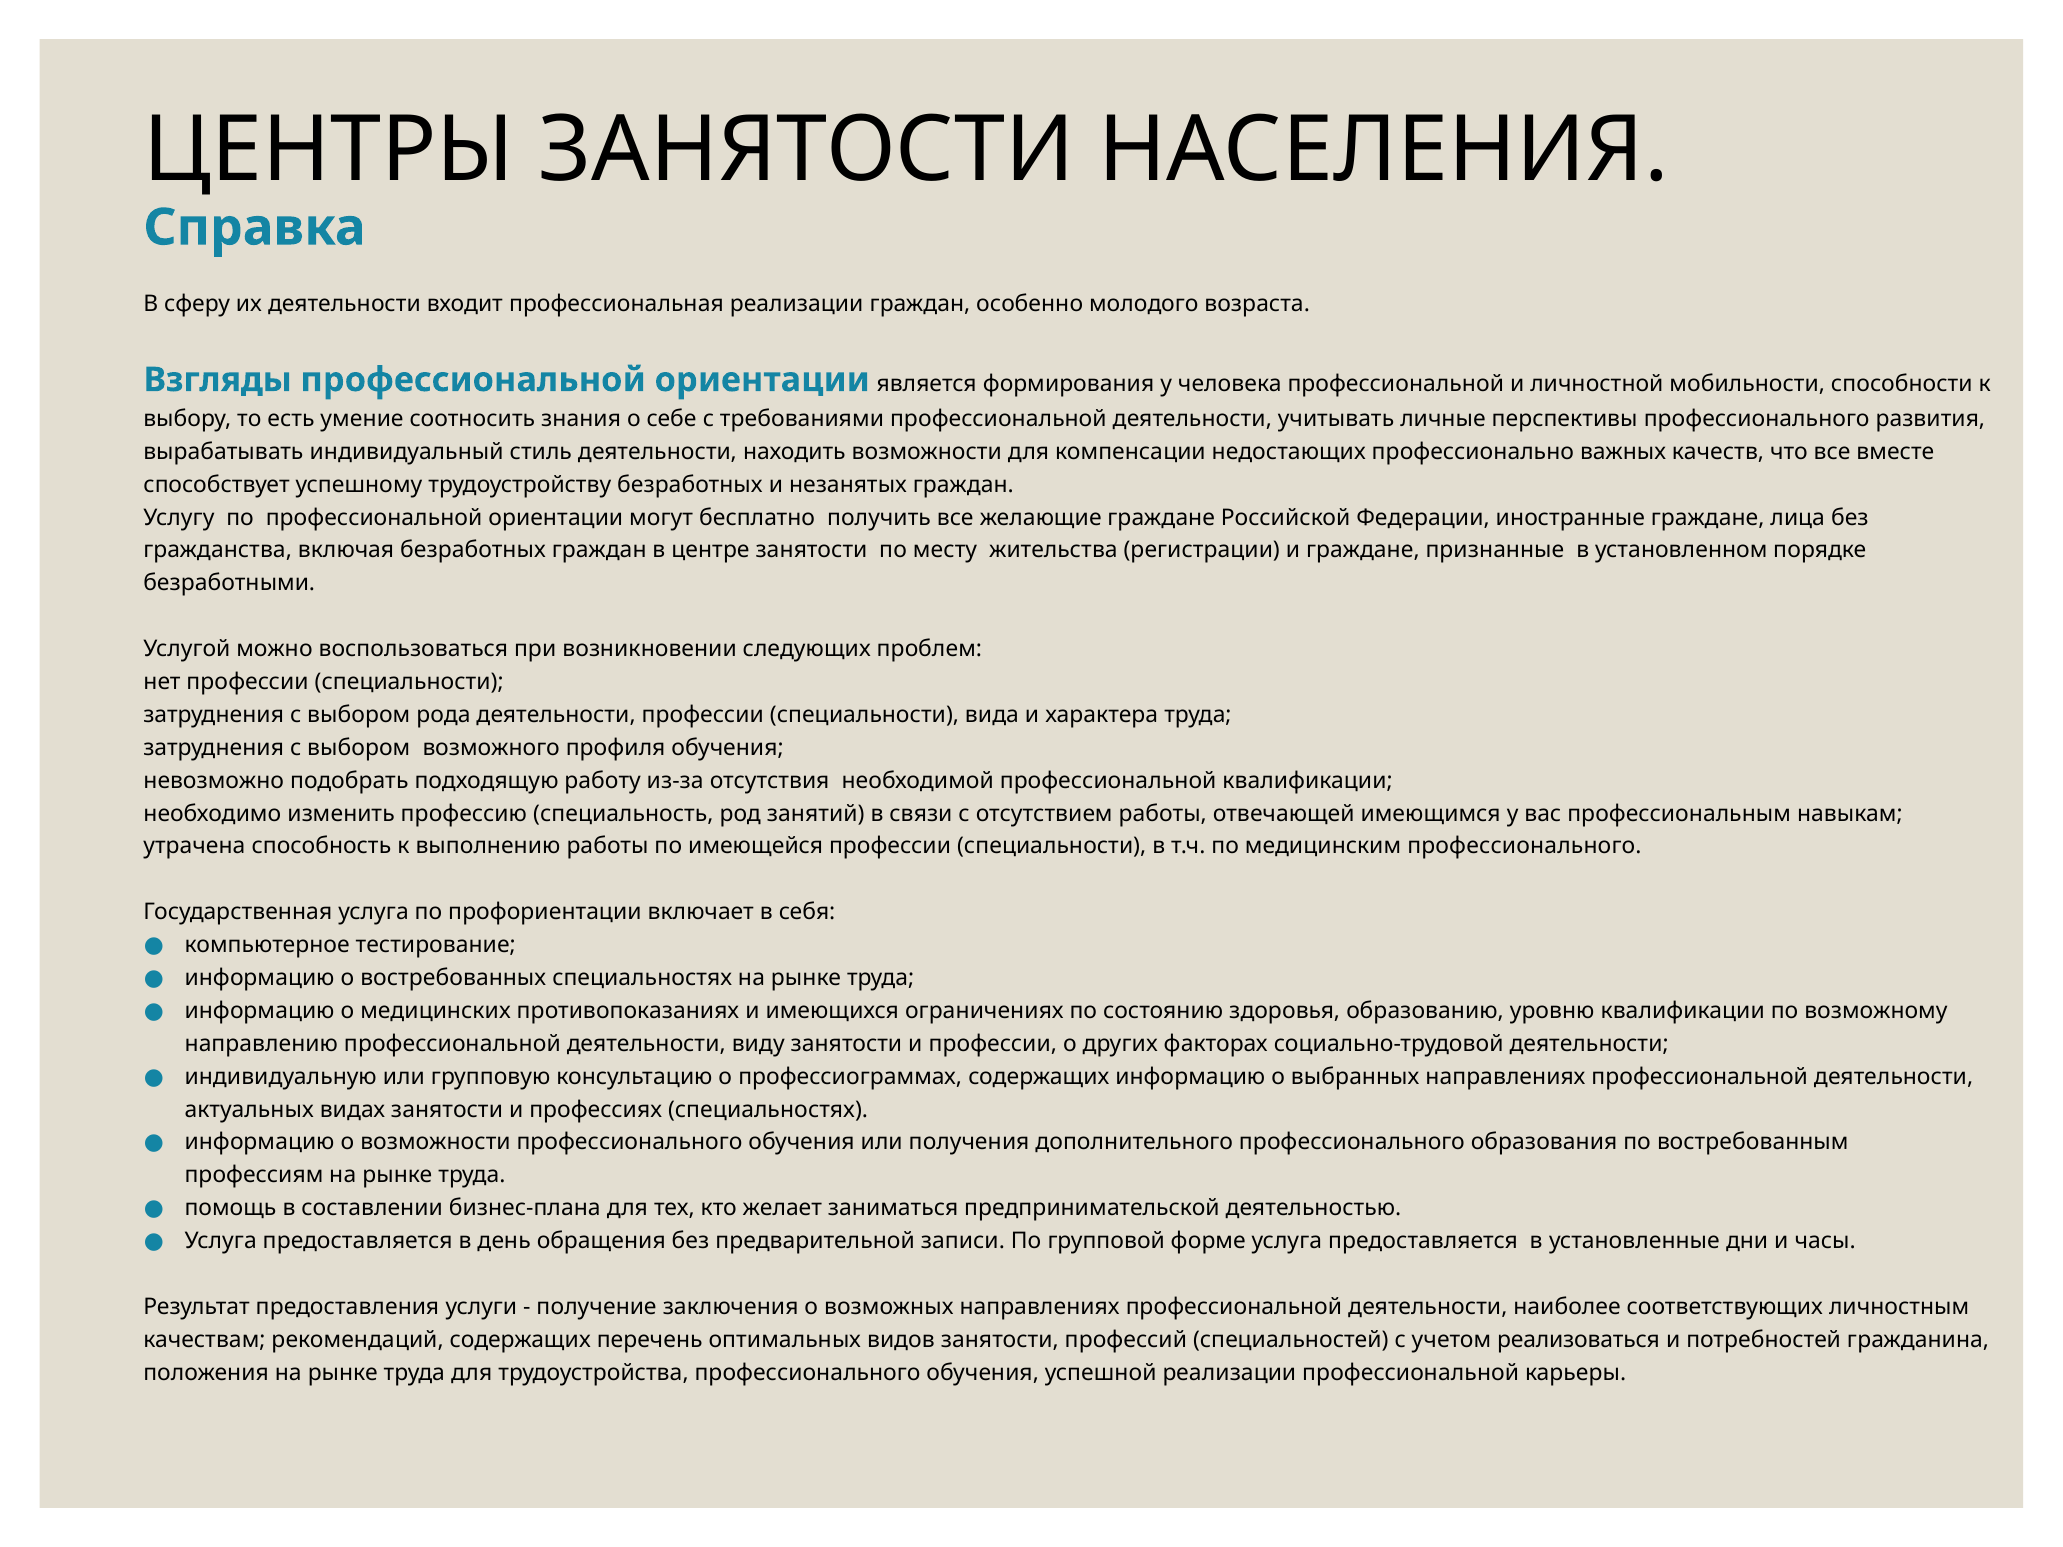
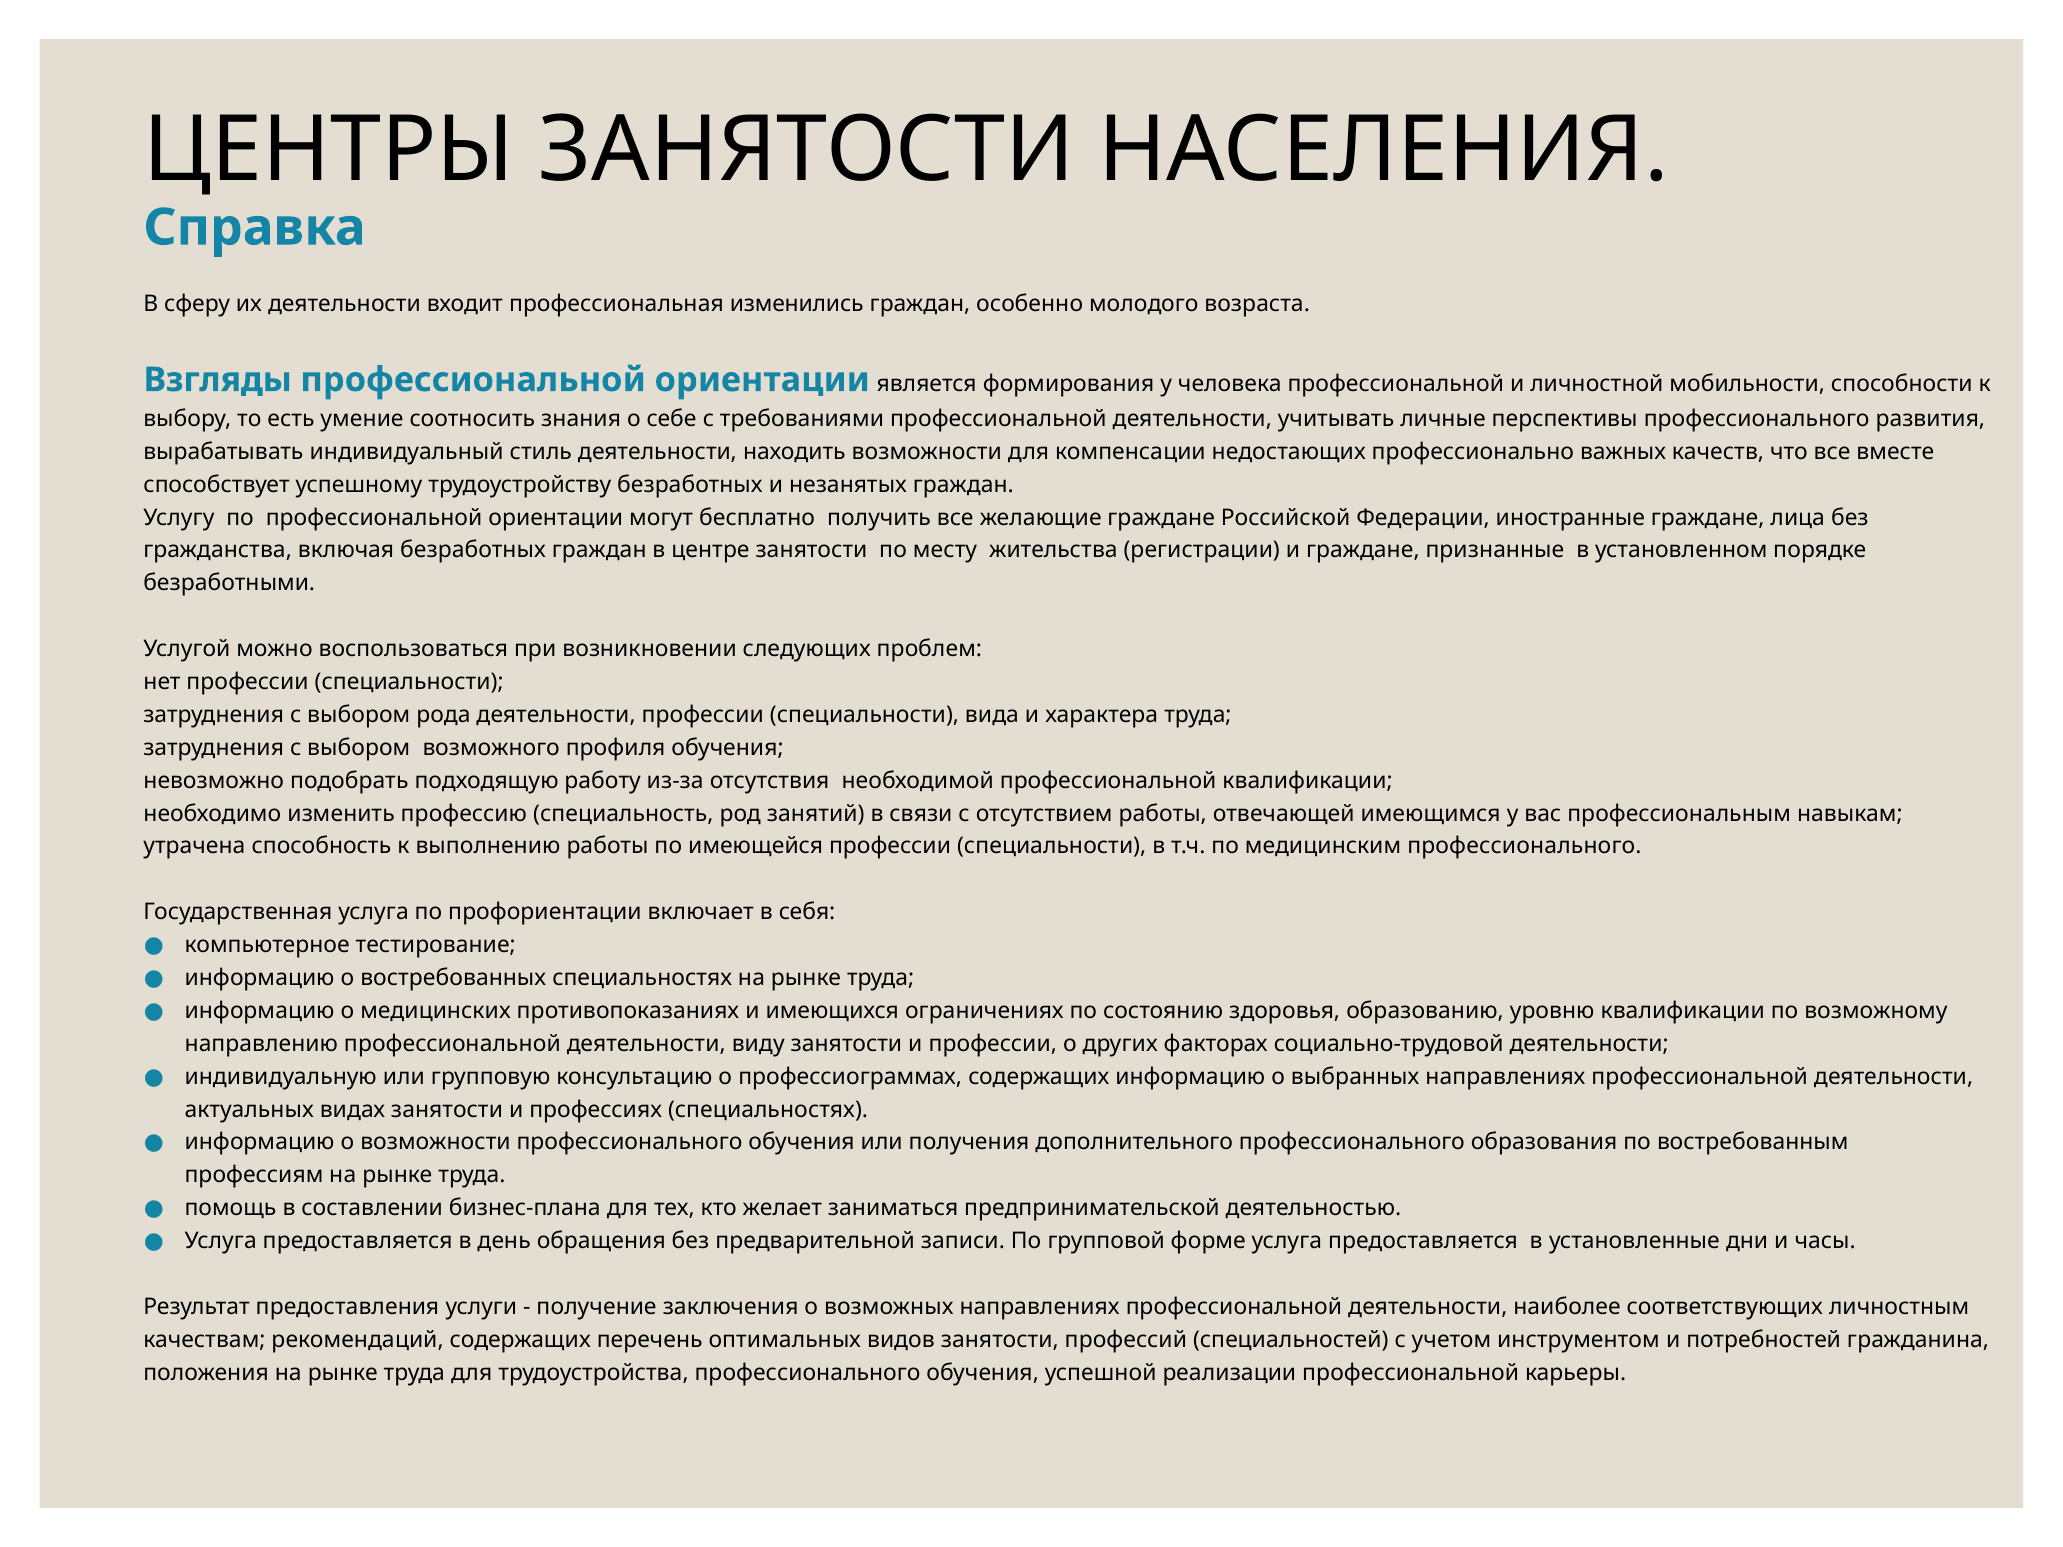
профессиональная реализации: реализации -> изменились
реализоваться: реализоваться -> инструментом
